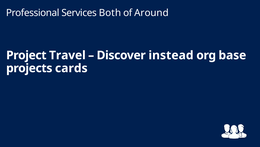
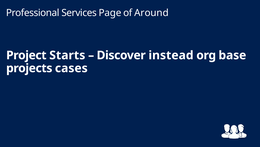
Both: Both -> Page
Travel: Travel -> Starts
cards: cards -> cases
